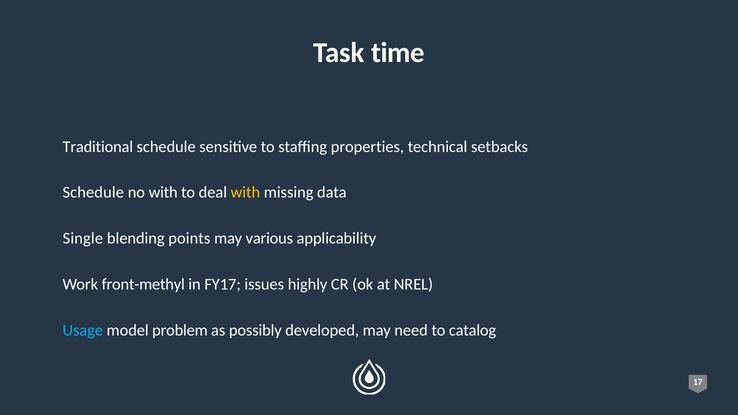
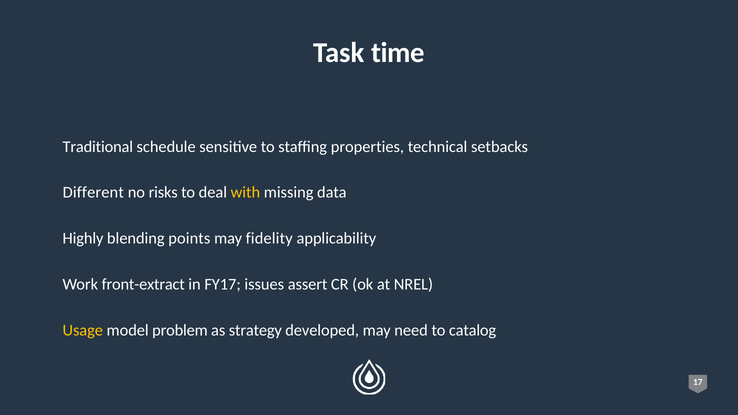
Schedule at (93, 193): Schedule -> Different
no with: with -> risks
Single: Single -> Highly
various: various -> fidelity
front-methyl: front-methyl -> front-extract
highly: highly -> assert
Usage colour: light blue -> yellow
possibly: possibly -> strategy
